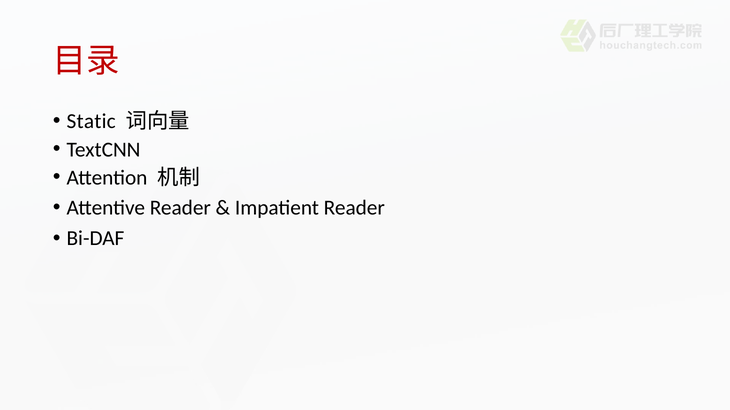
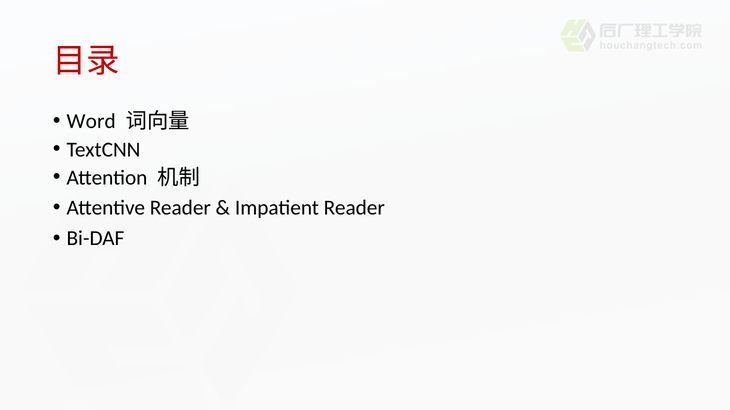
Static: Static -> Word
